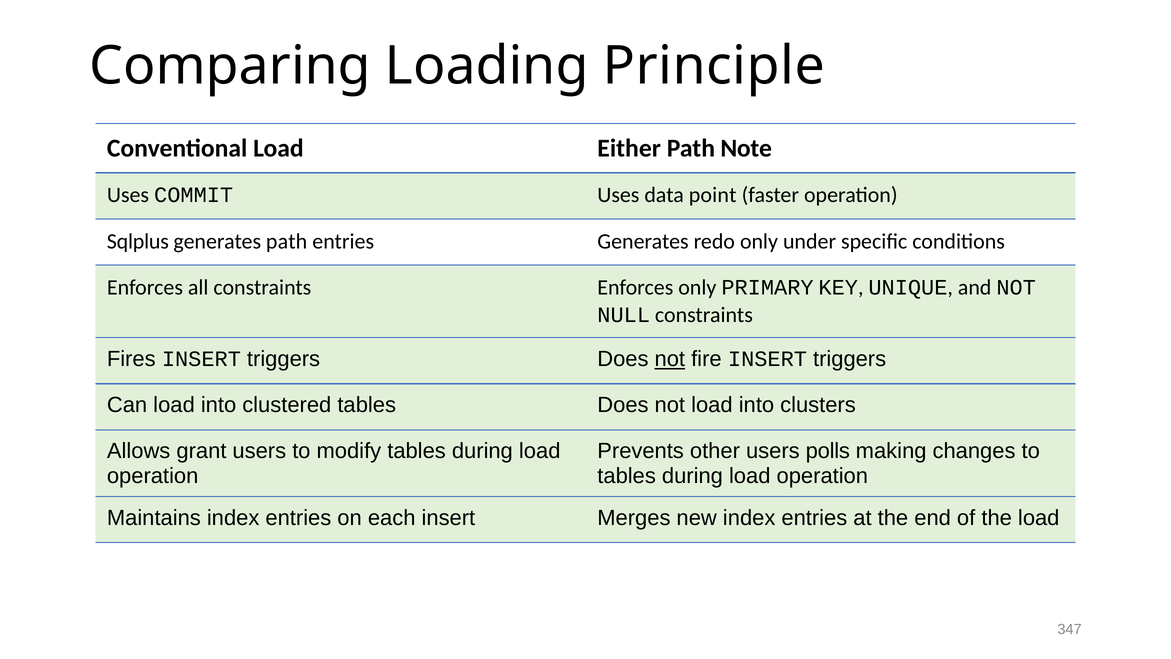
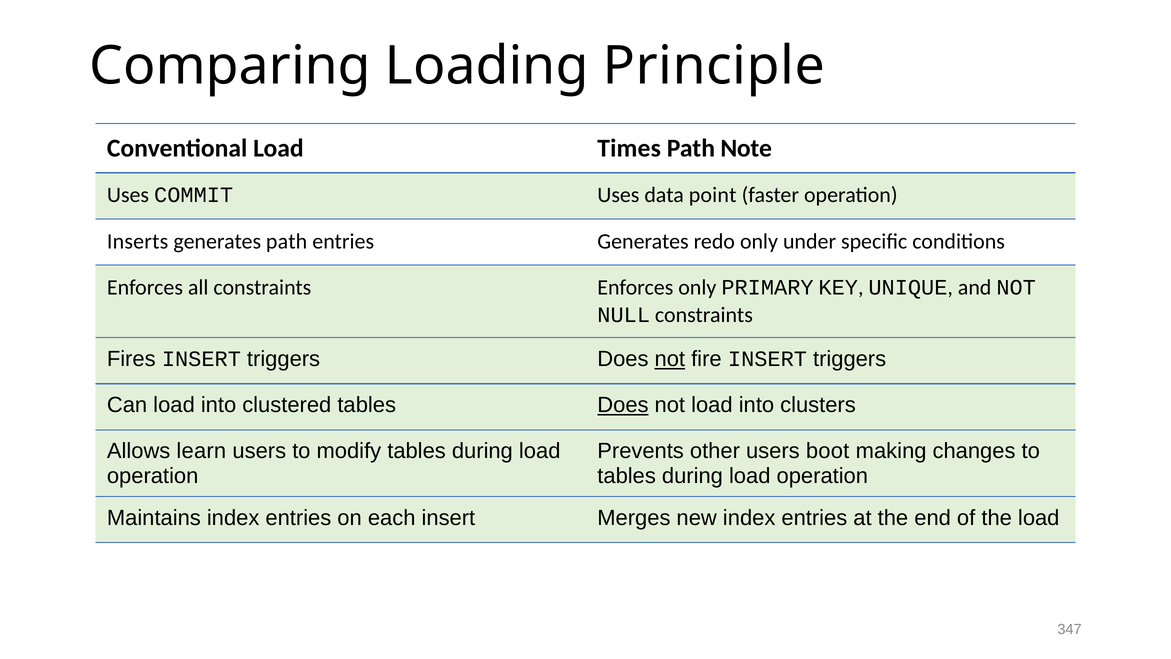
Either: Either -> Times
Sqlplus: Sqlplus -> Inserts
Does at (623, 405) underline: none -> present
grant: grant -> learn
polls: polls -> boot
